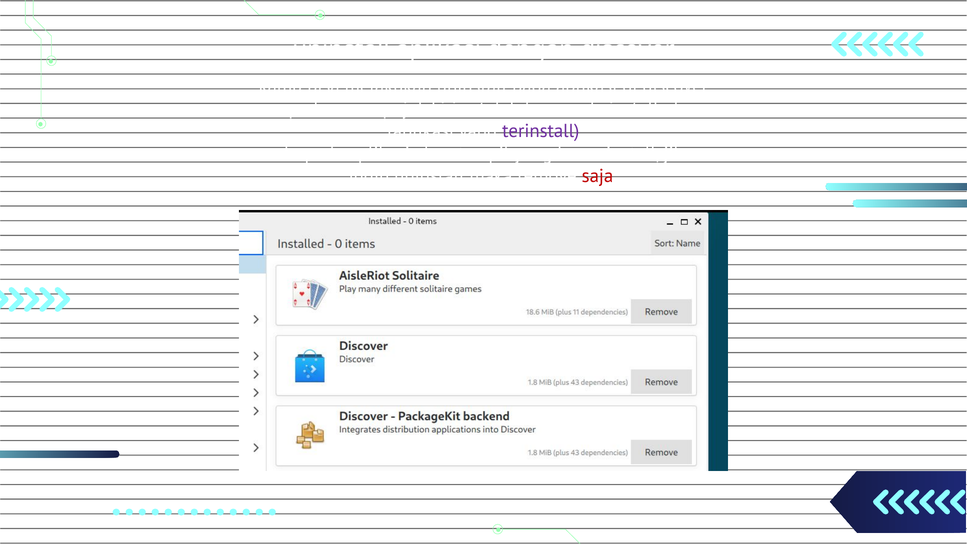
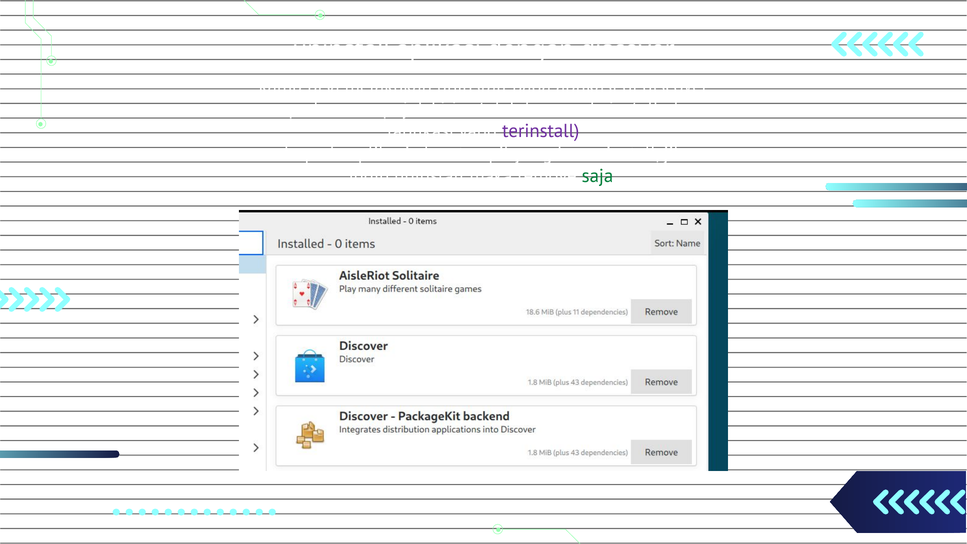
saja colour: red -> green
